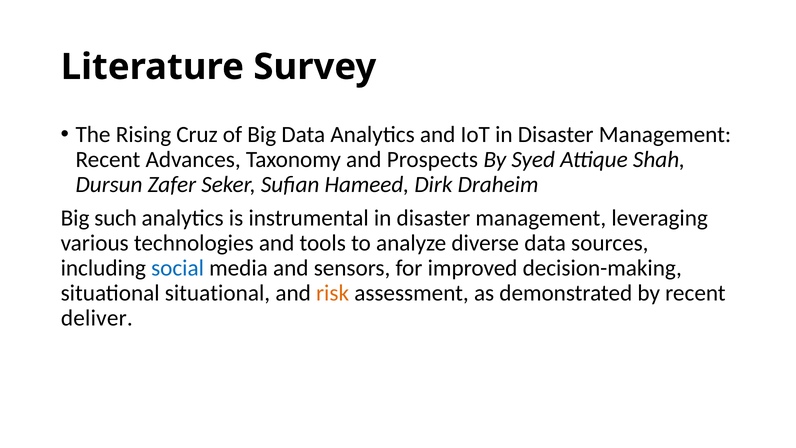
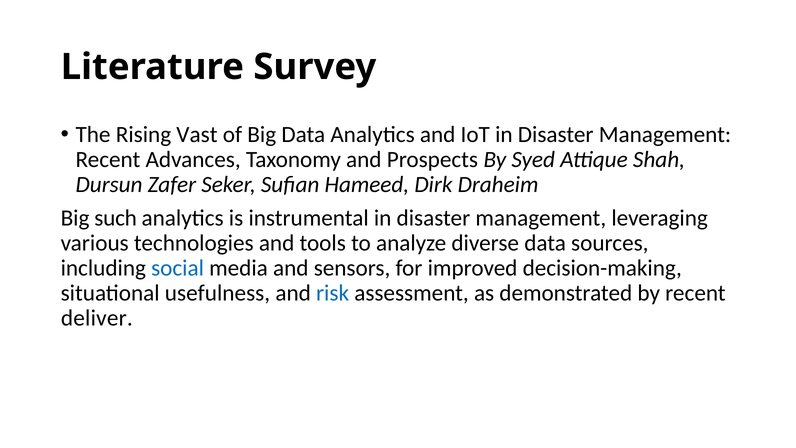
Cruz: Cruz -> Vast
situational situational: situational -> usefulness
risk colour: orange -> blue
